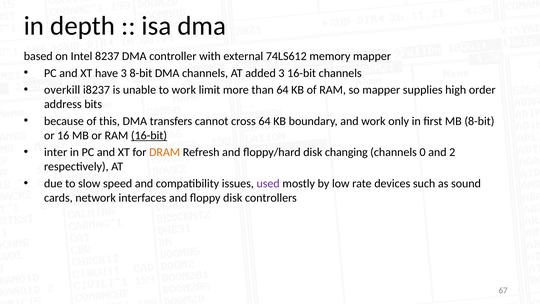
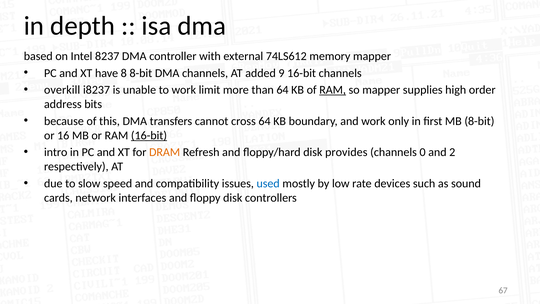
have 3: 3 -> 8
added 3: 3 -> 9
RAM at (333, 90) underline: none -> present
inter: inter -> intro
changing: changing -> provides
used colour: purple -> blue
